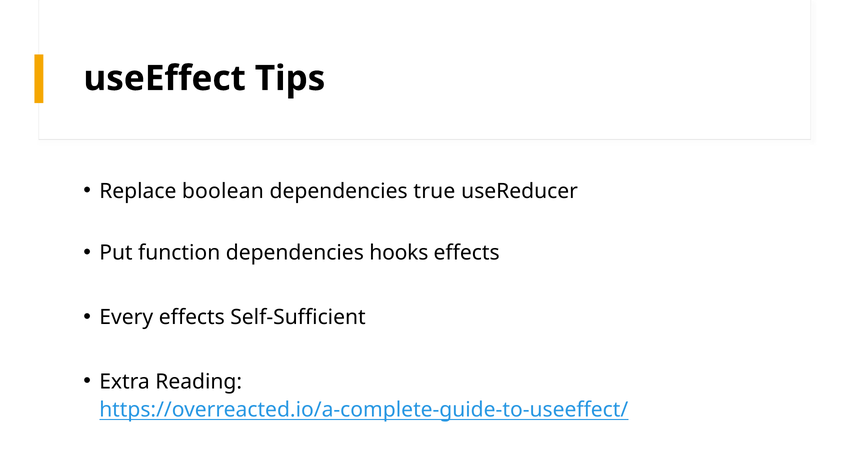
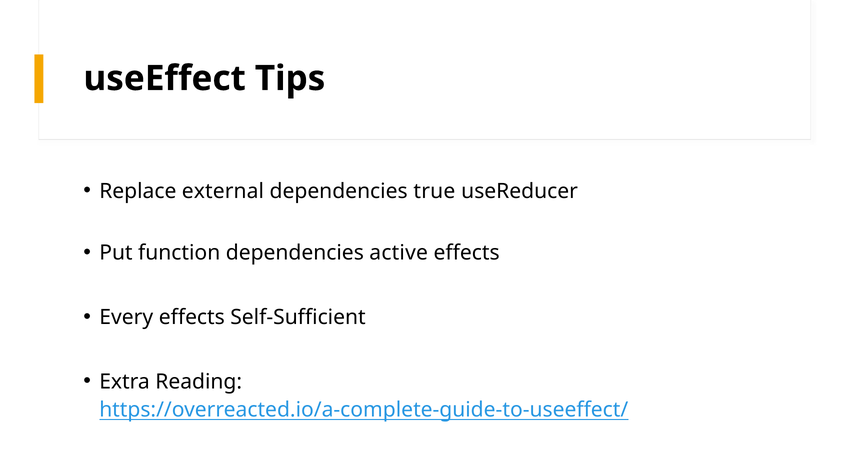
boolean: boolean -> external
hooks: hooks -> active
